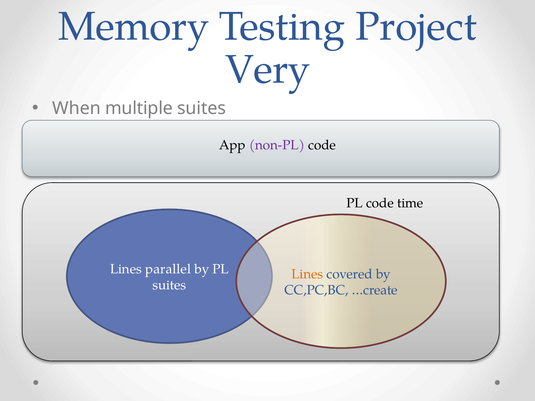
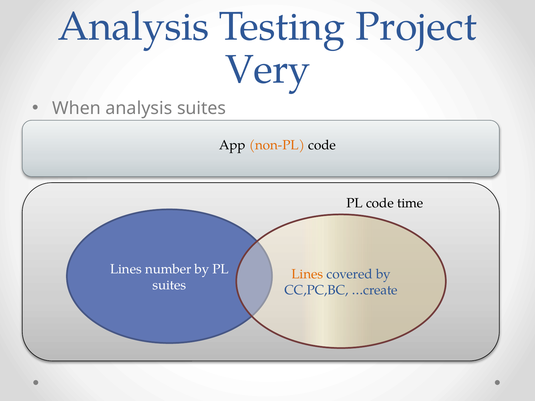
Memory at (134, 27): Memory -> Analysis
When multiple: multiple -> analysis
non-PL colour: purple -> orange
parallel: parallel -> number
